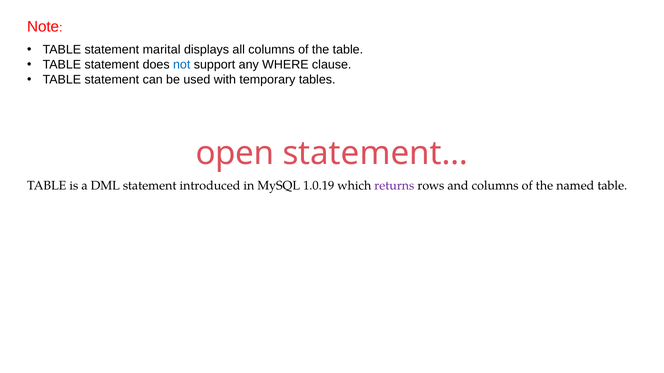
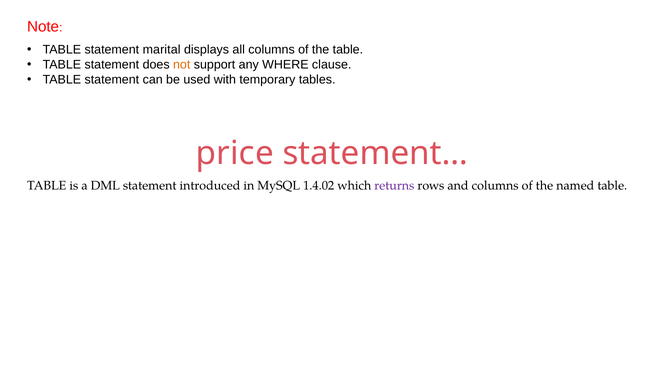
not colour: blue -> orange
open: open -> price
1.0.19: 1.0.19 -> 1.4.02
